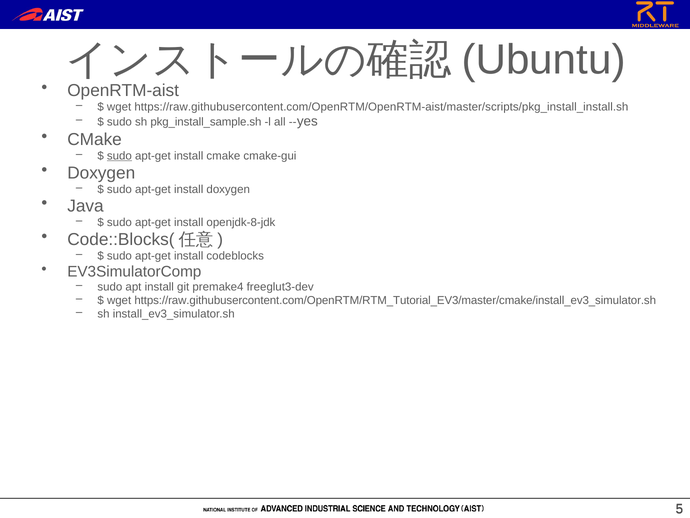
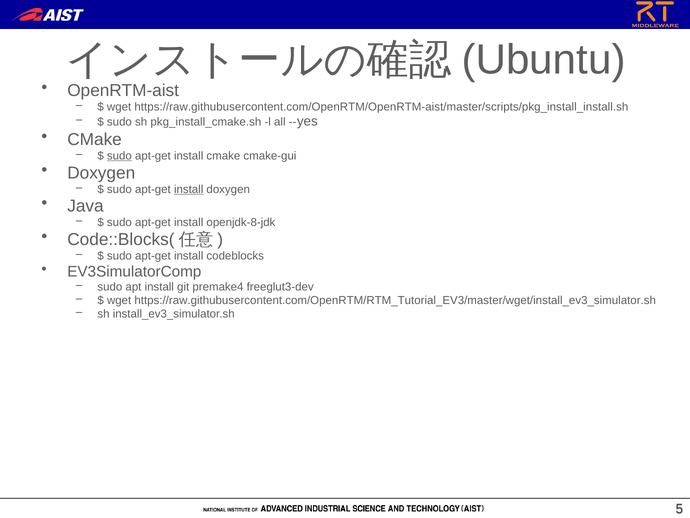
pkg_install_sample.sh: pkg_install_sample.sh -> pkg_install_cmake.sh
install at (189, 189) underline: none -> present
https://raw.githubusercontent.com/OpenRTM/RTM_Tutorial_EV3/master/cmake/install_ev3_simulator.sh: https://raw.githubusercontent.com/OpenRTM/RTM_Tutorial_EV3/master/cmake/install_ev3_simulator.sh -> https://raw.githubusercontent.com/OpenRTM/RTM_Tutorial_EV3/master/wget/install_ev3_simulator.sh
